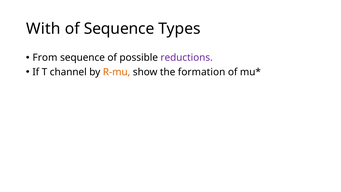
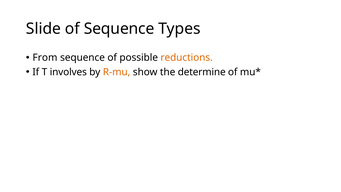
With: With -> Slide
reductions colour: purple -> orange
channel: channel -> involves
formation: formation -> determine
